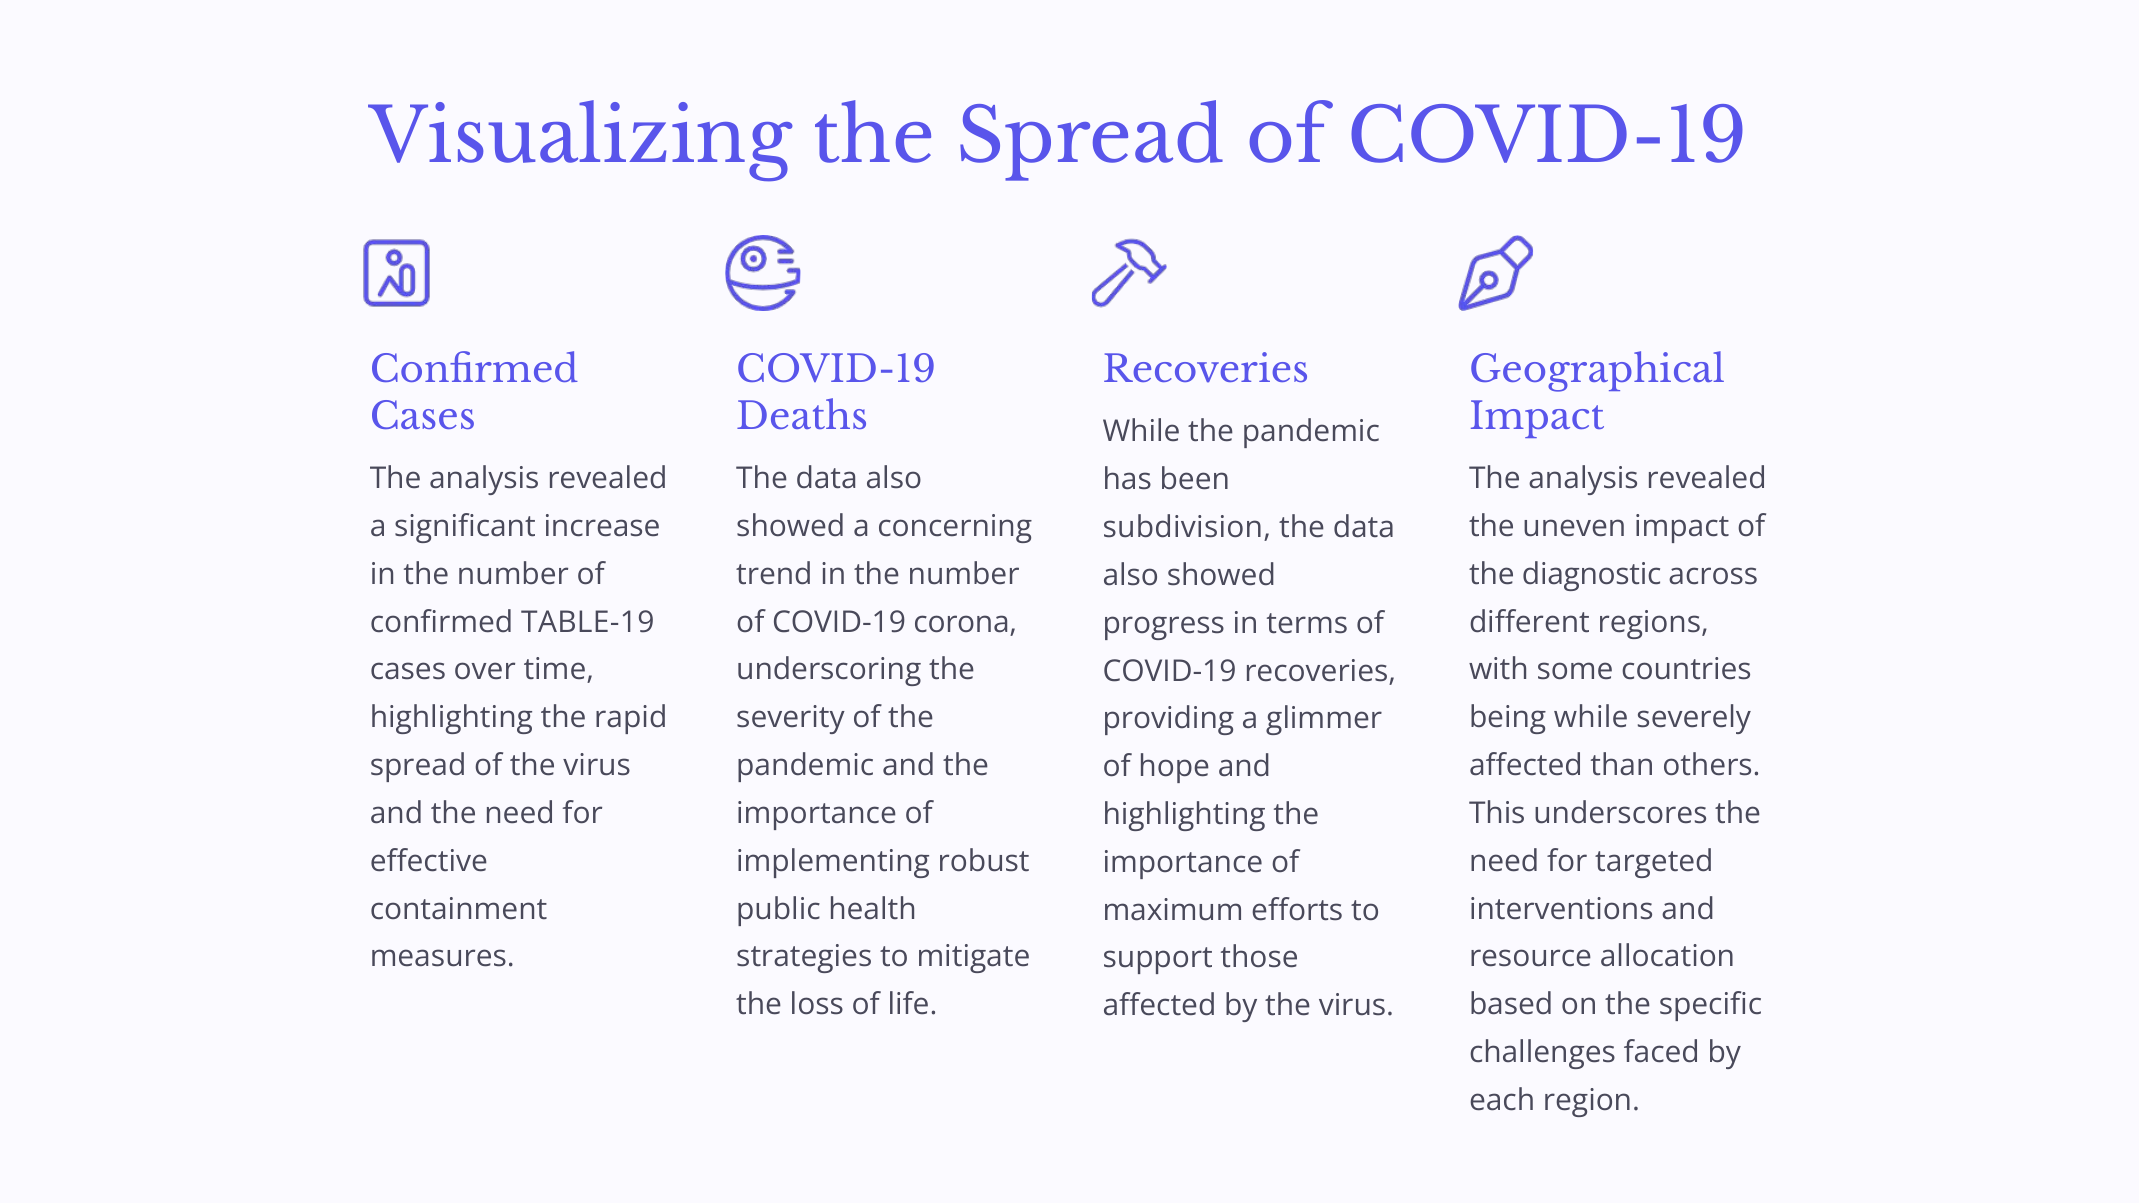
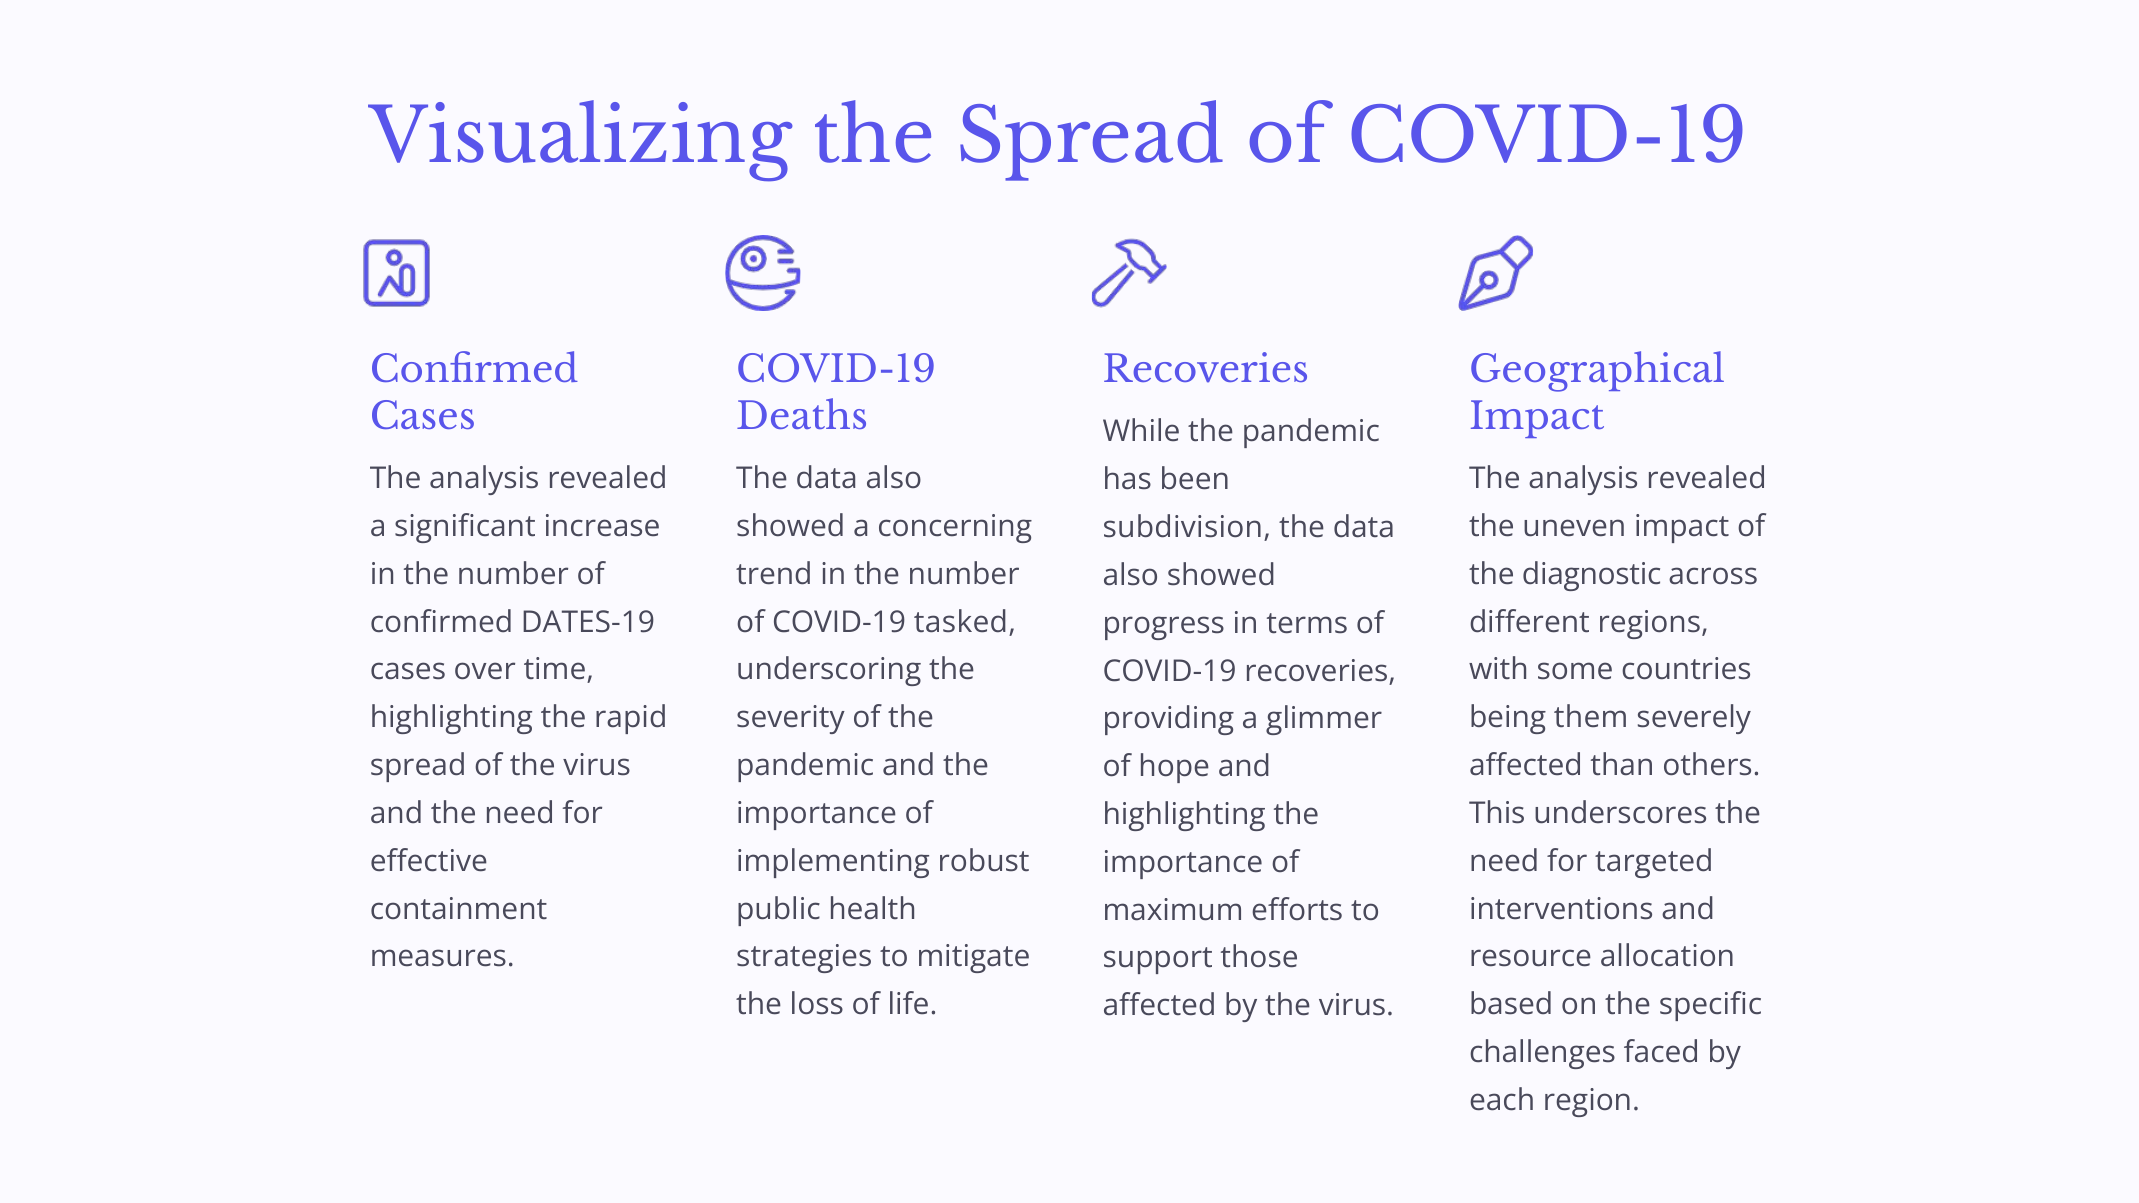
TABLE-19: TABLE-19 -> DATES-19
corona: corona -> tasked
being while: while -> them
